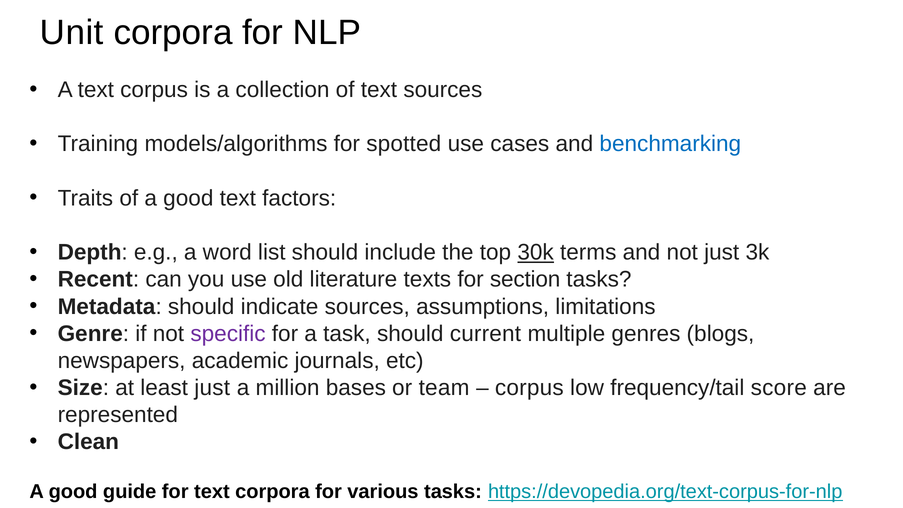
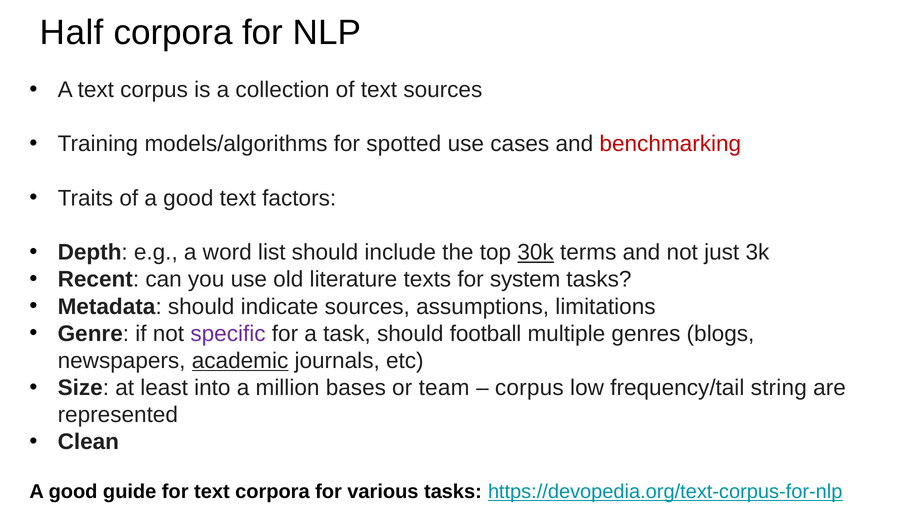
Unit: Unit -> Half
benchmarking colour: blue -> red
section: section -> system
current: current -> football
academic underline: none -> present
least just: just -> into
score: score -> string
